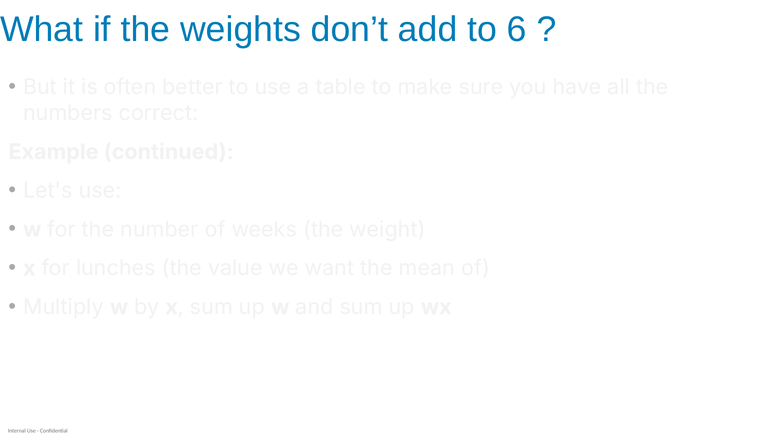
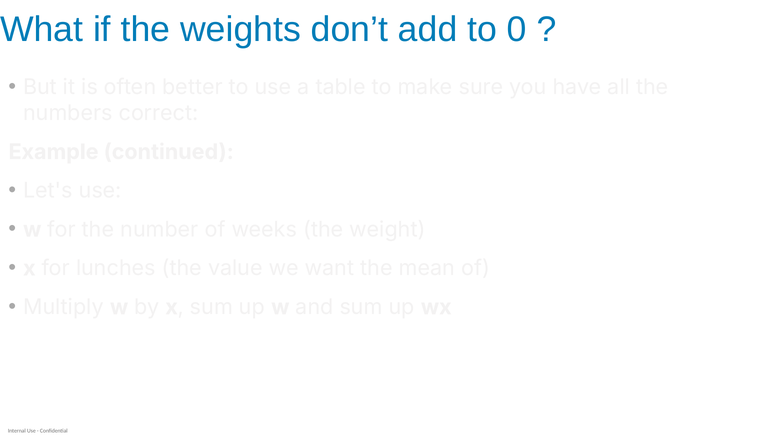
6: 6 -> 0
